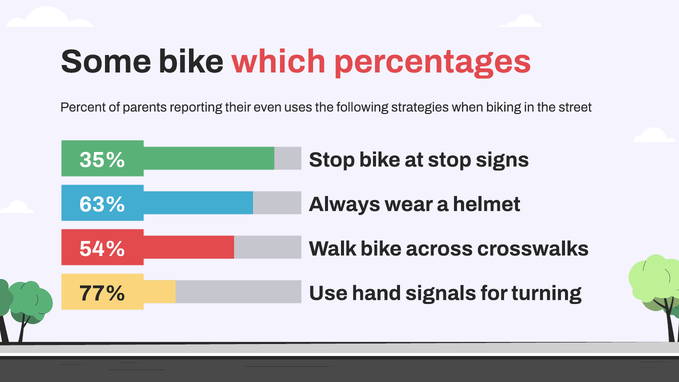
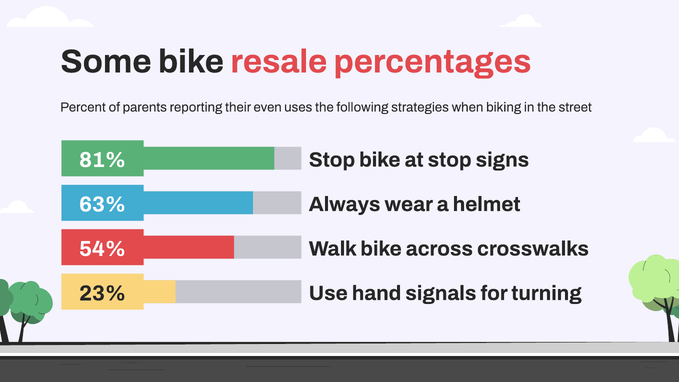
which: which -> resale
35%: 35% -> 81%
77%: 77% -> 23%
